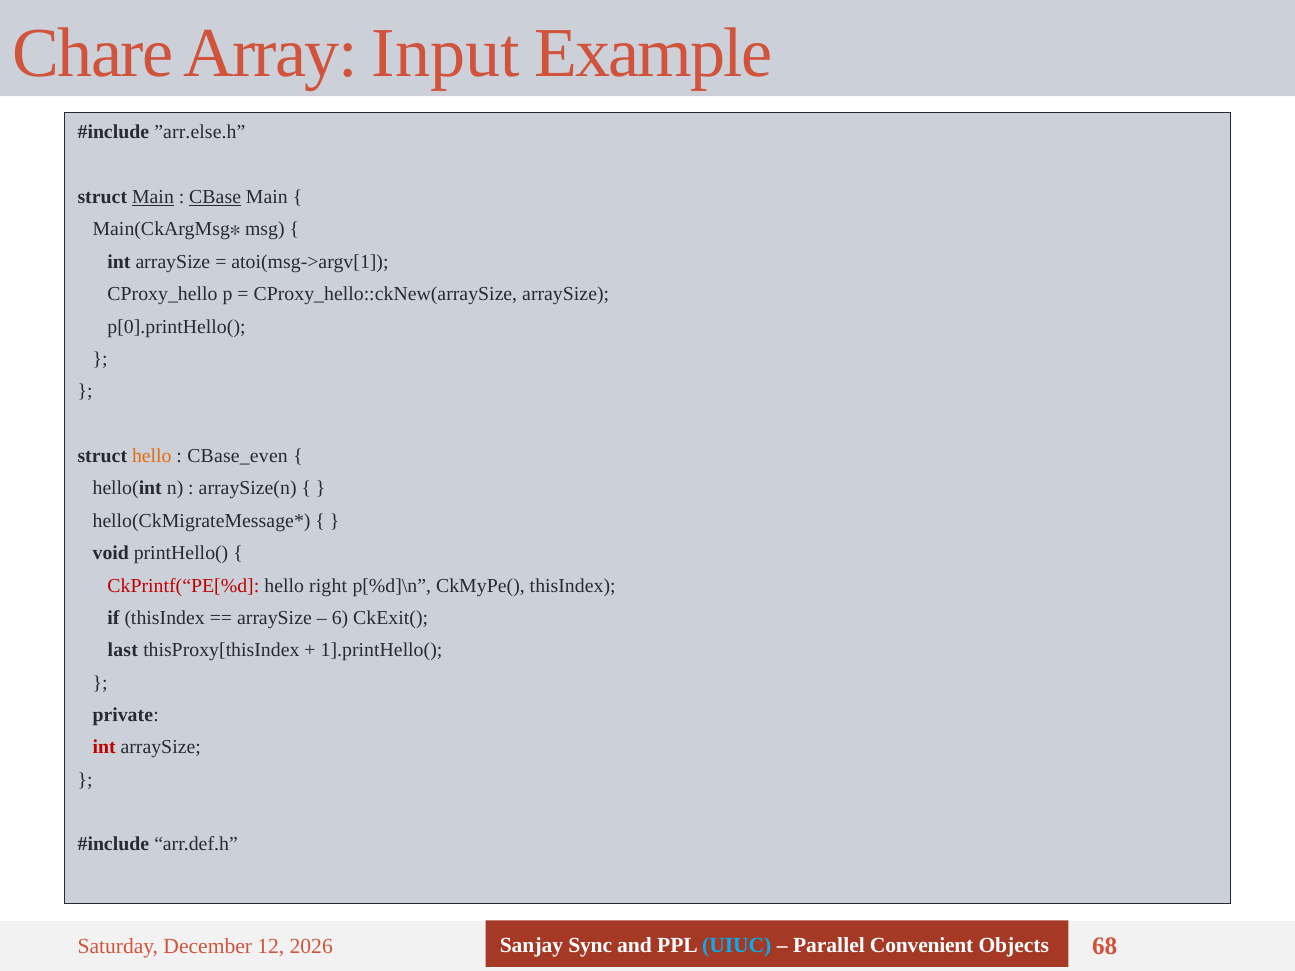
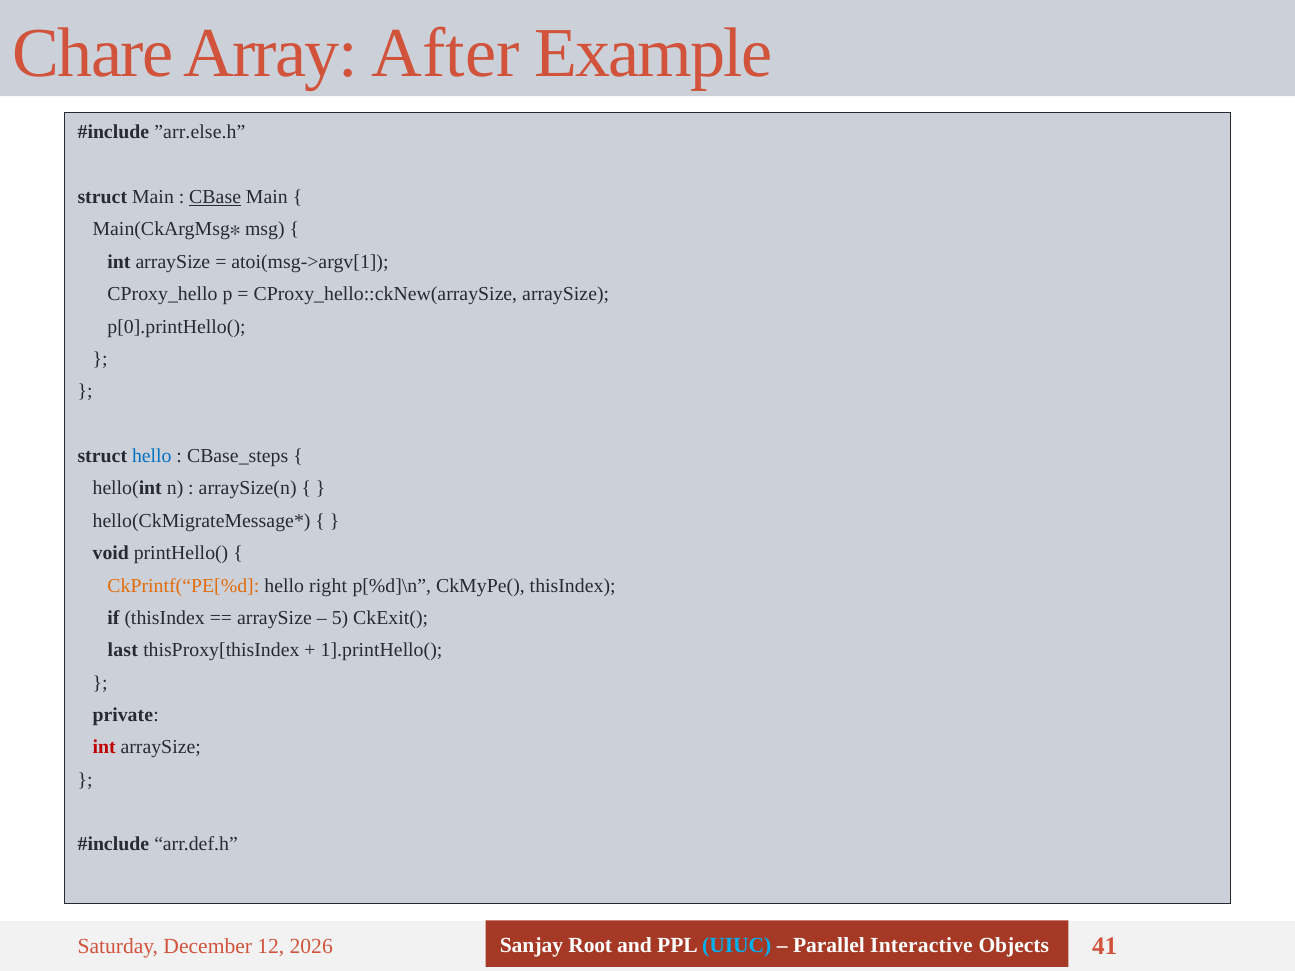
Input: Input -> After
Main at (153, 197) underline: present -> none
hello at (152, 456) colour: orange -> blue
CBase_even: CBase_even -> CBase_steps
CkPrintf(“PE[%d colour: red -> orange
6: 6 -> 5
Sync: Sync -> Root
Convenient: Convenient -> Interactive
68: 68 -> 41
